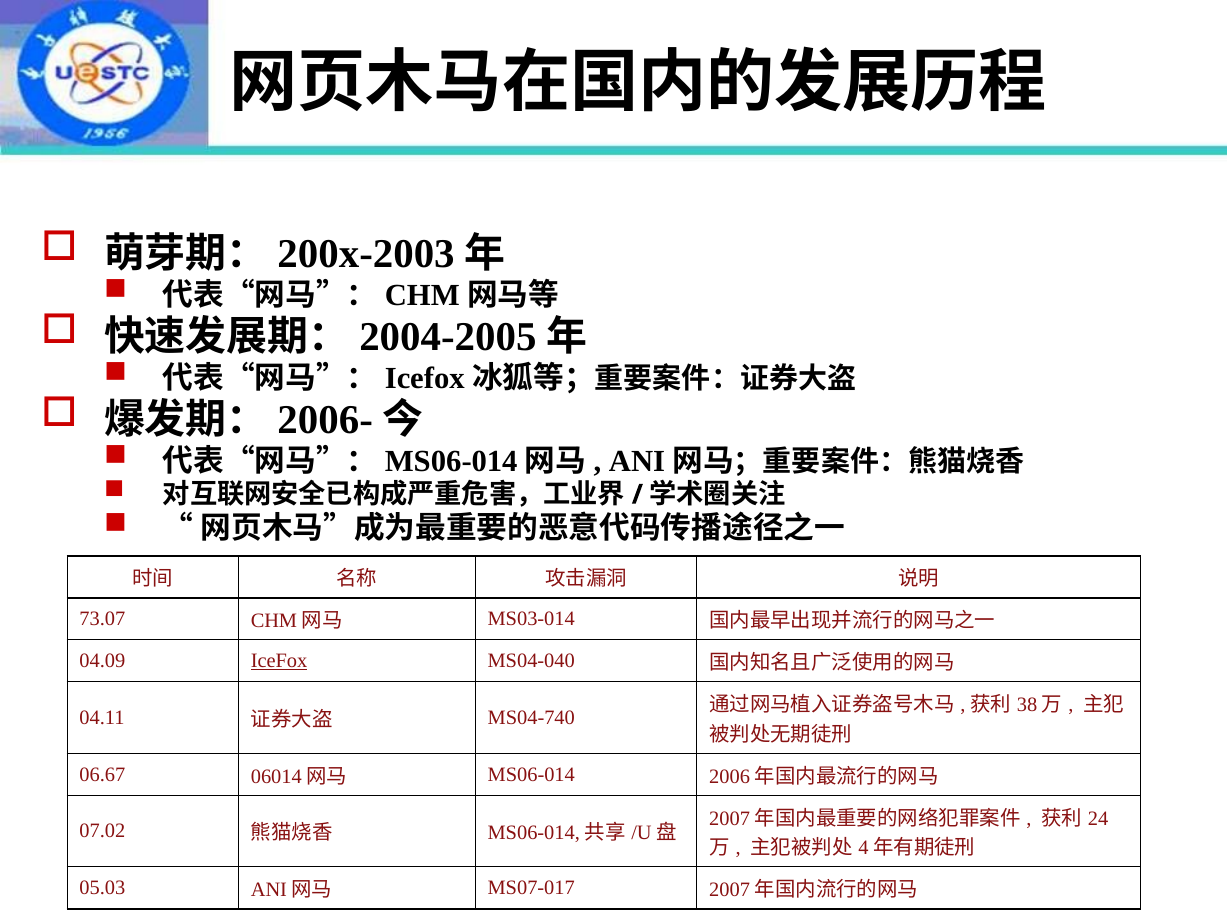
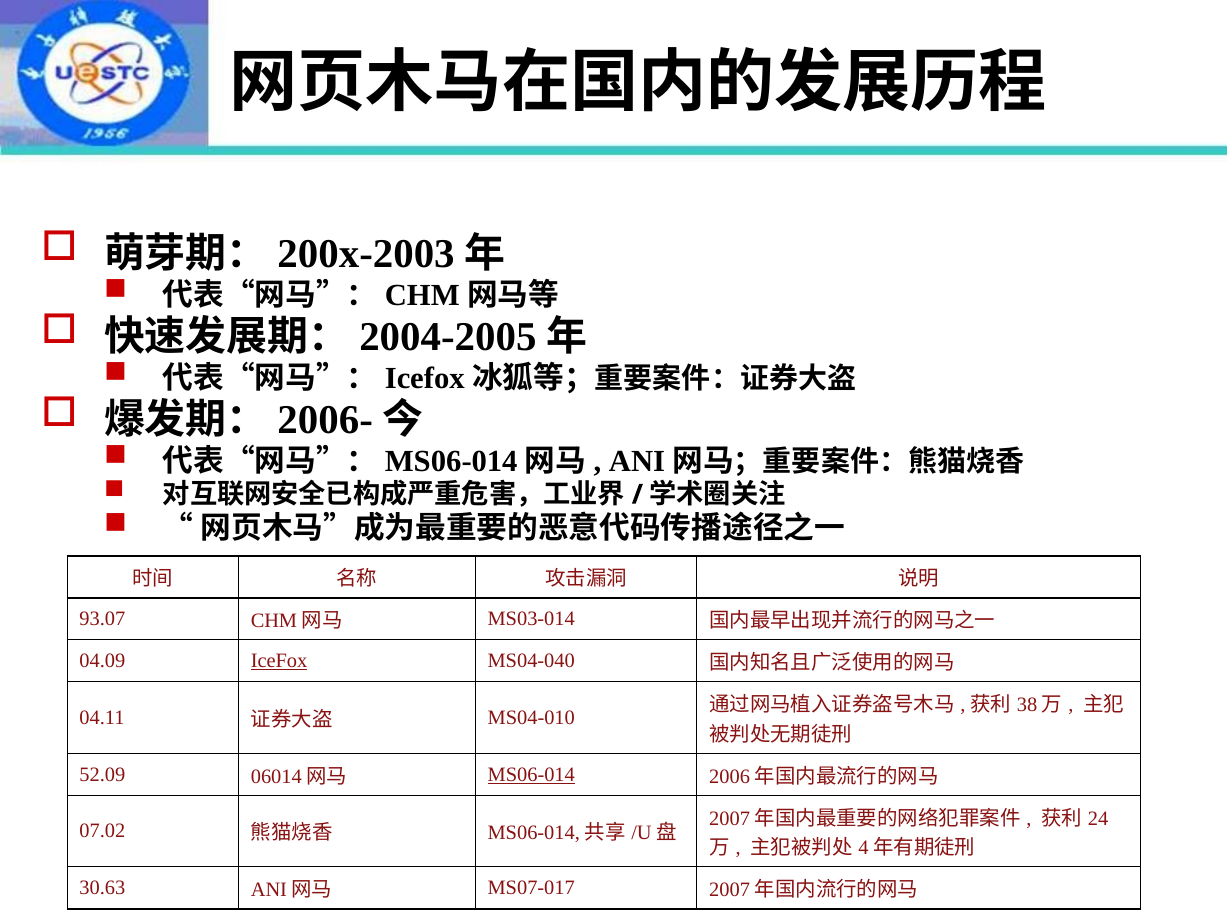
73.07: 73.07 -> 93.07
MS04-740: MS04-740 -> MS04-010
06.67: 06.67 -> 52.09
MS06-014 underline: none -> present
05.03: 05.03 -> 30.63
